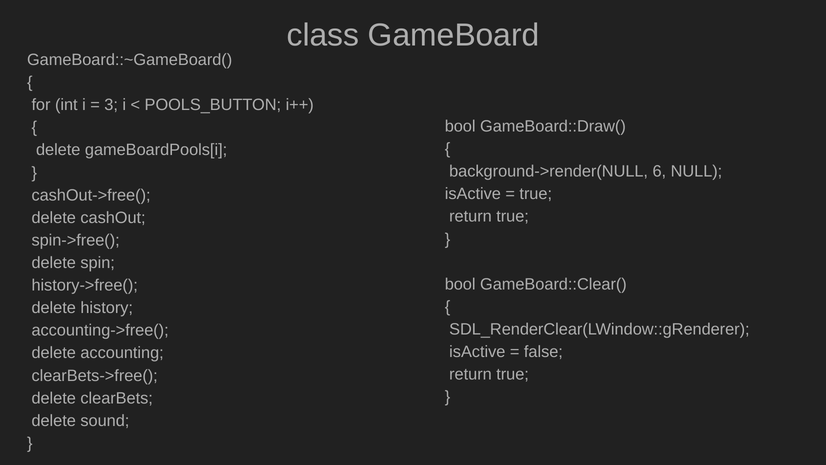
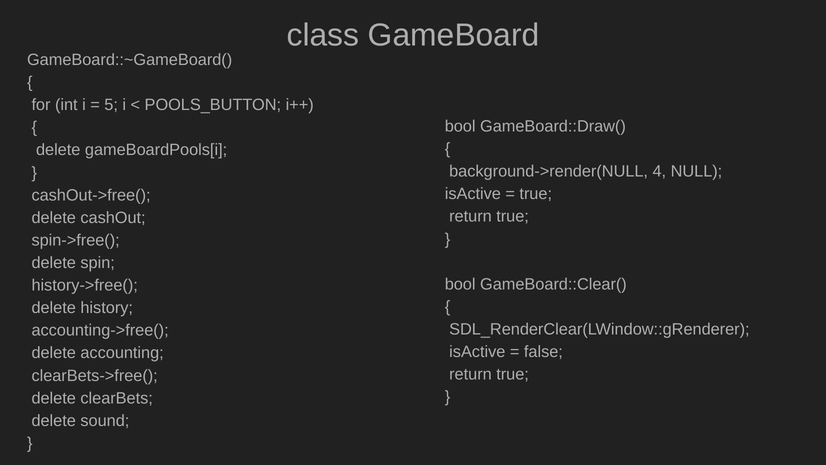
3: 3 -> 5
6: 6 -> 4
